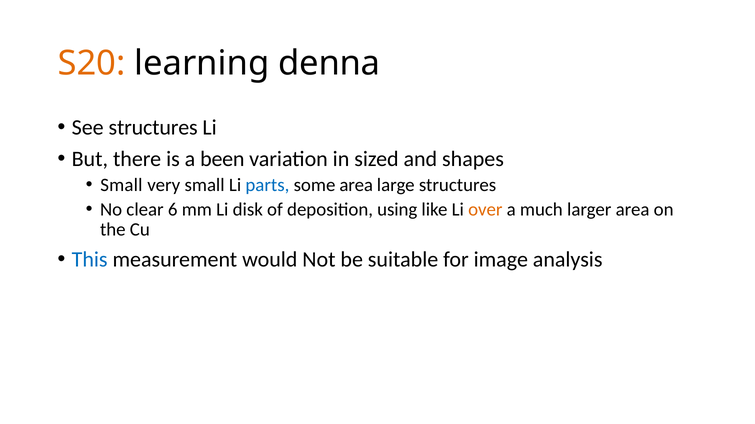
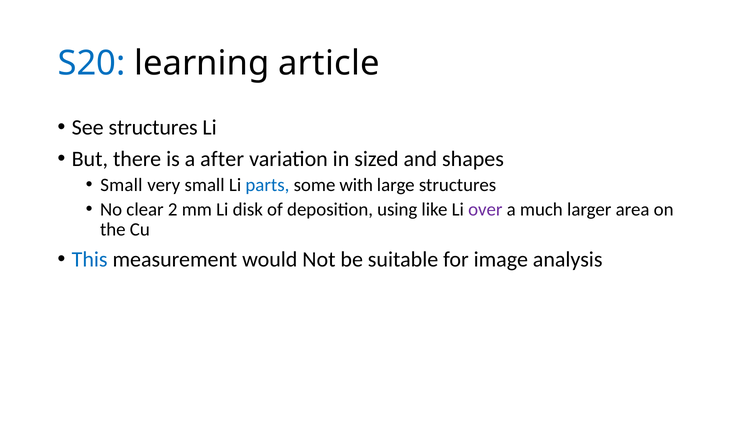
S20 colour: orange -> blue
denna: denna -> article
been: been -> after
some area: area -> with
6: 6 -> 2
over colour: orange -> purple
